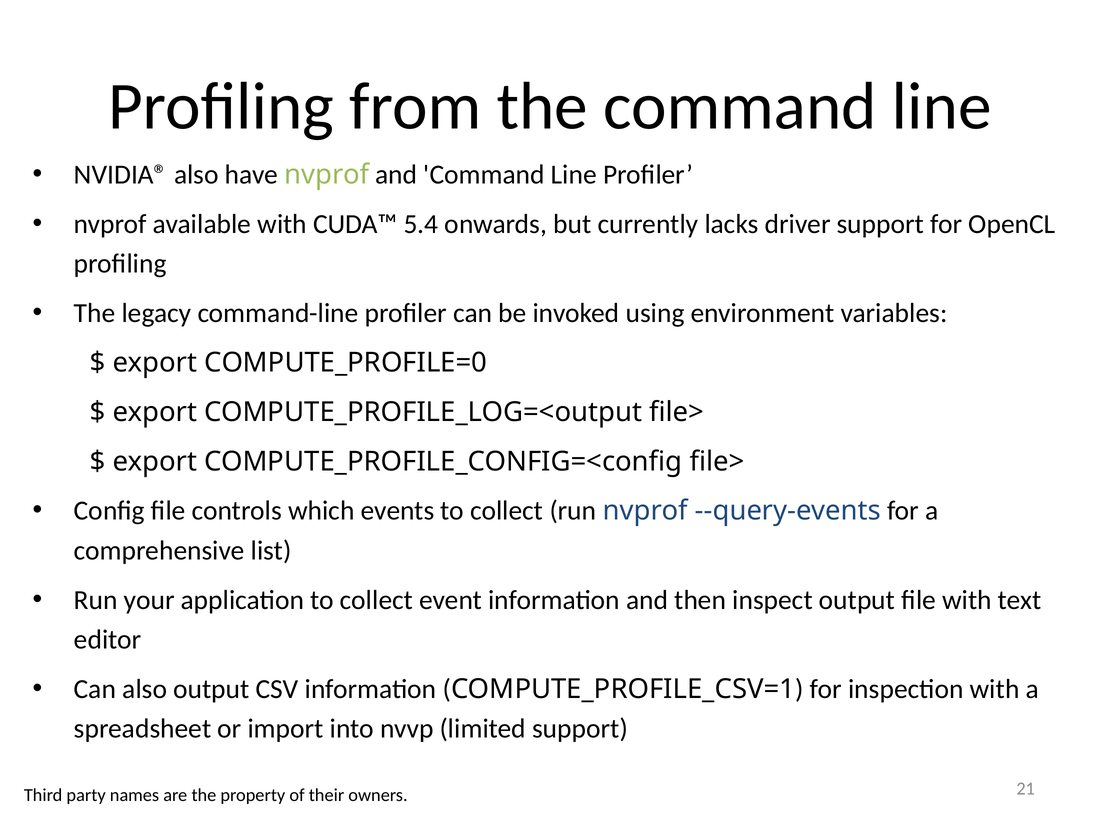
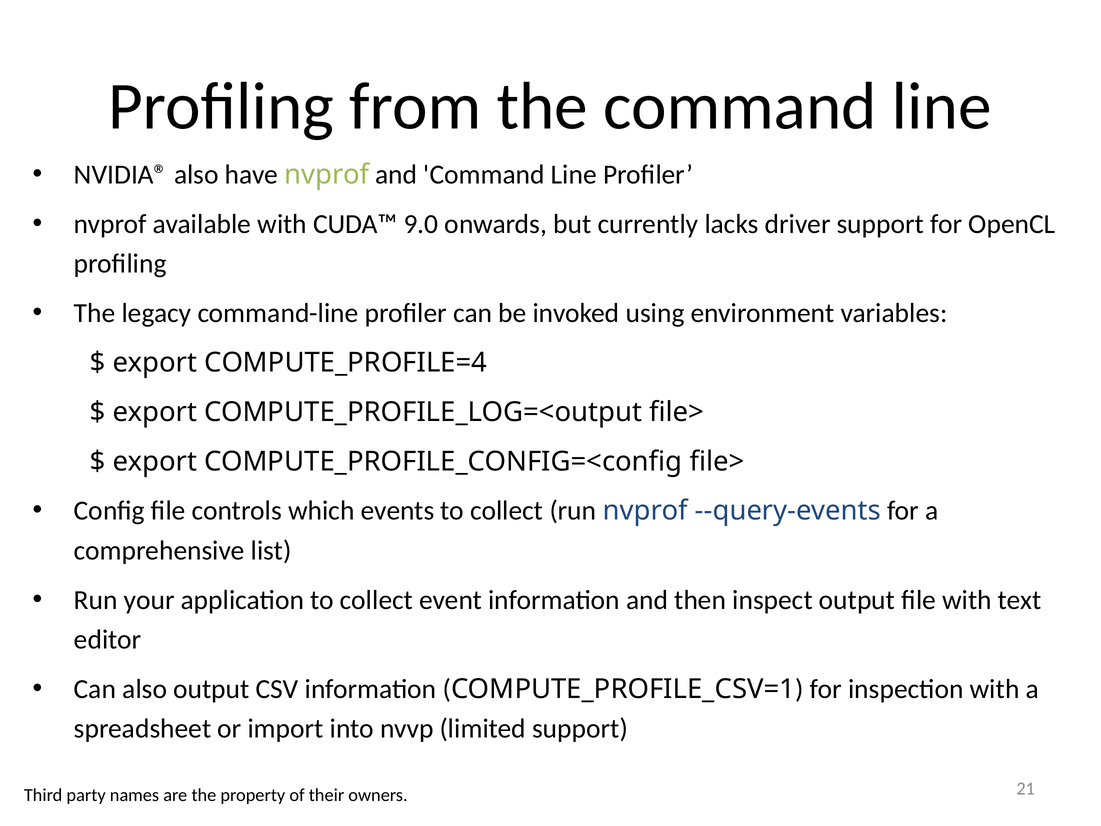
5.4: 5.4 -> 9.0
COMPUTE_PROFILE=0: COMPUTE_PROFILE=0 -> COMPUTE_PROFILE=4
